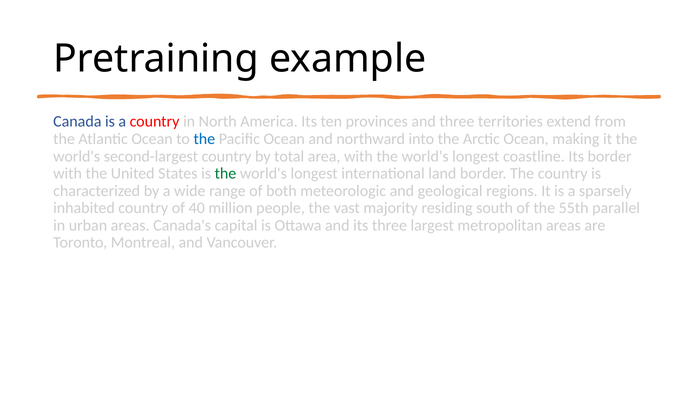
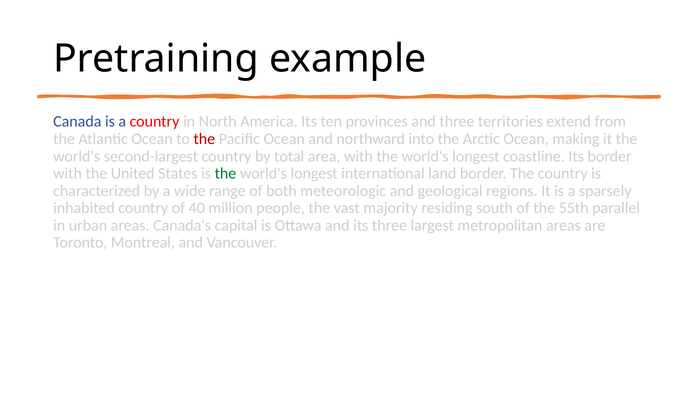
the at (204, 139) colour: blue -> red
